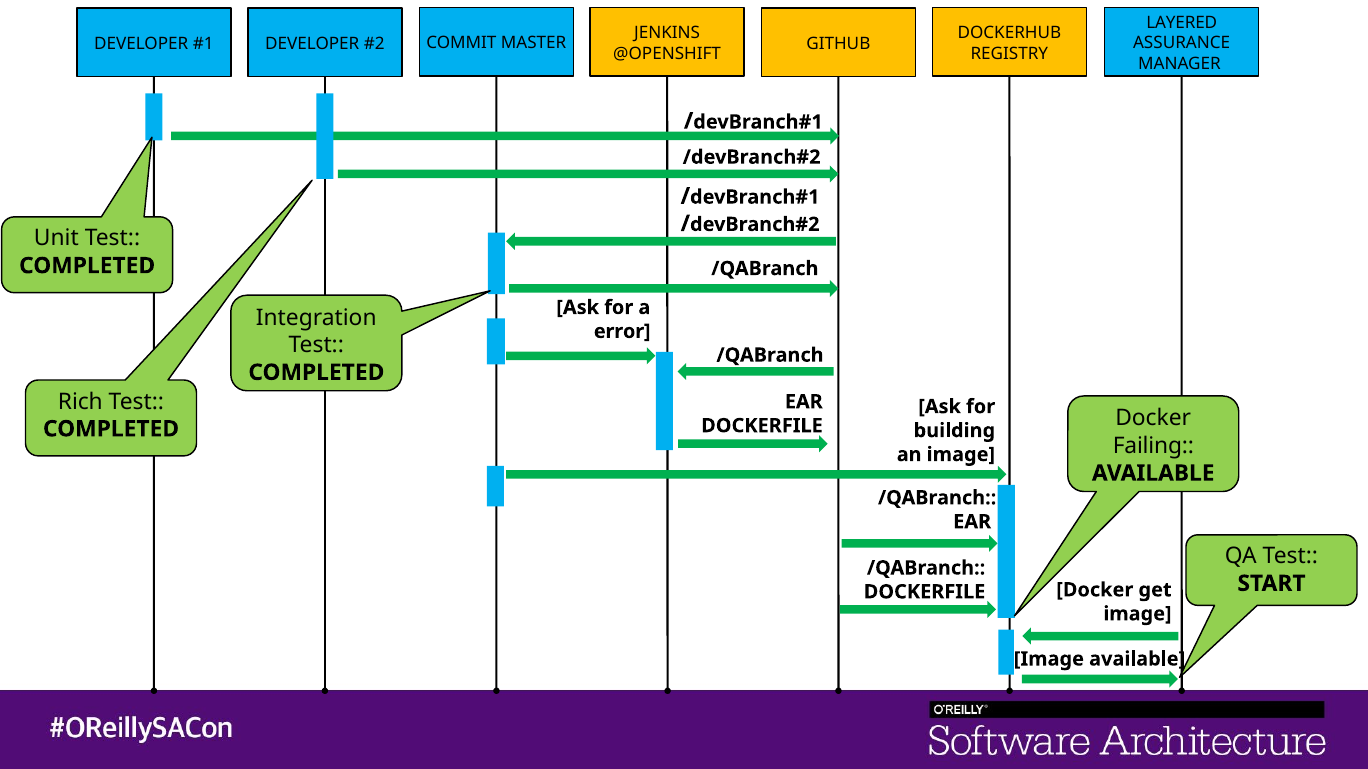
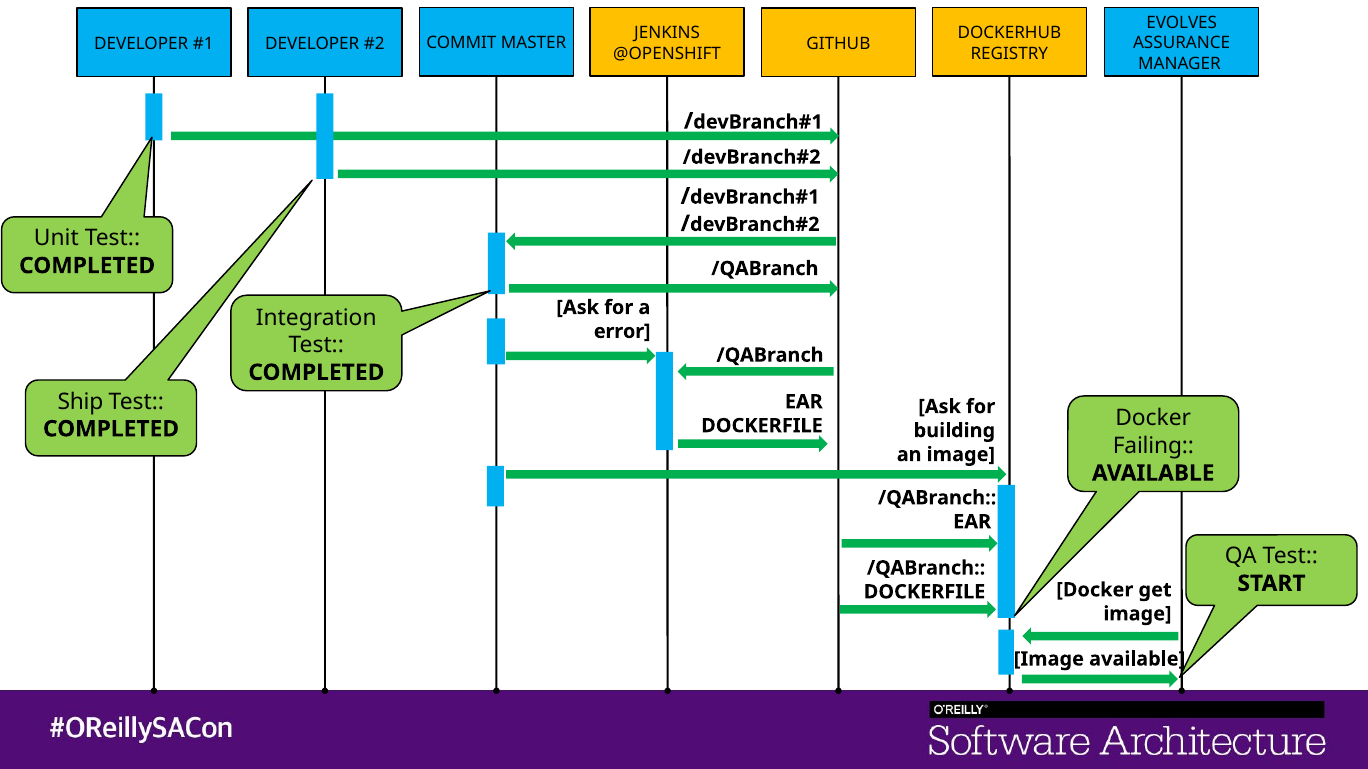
LAYERED: LAYERED -> EVOLVES
Rich: Rich -> Ship
